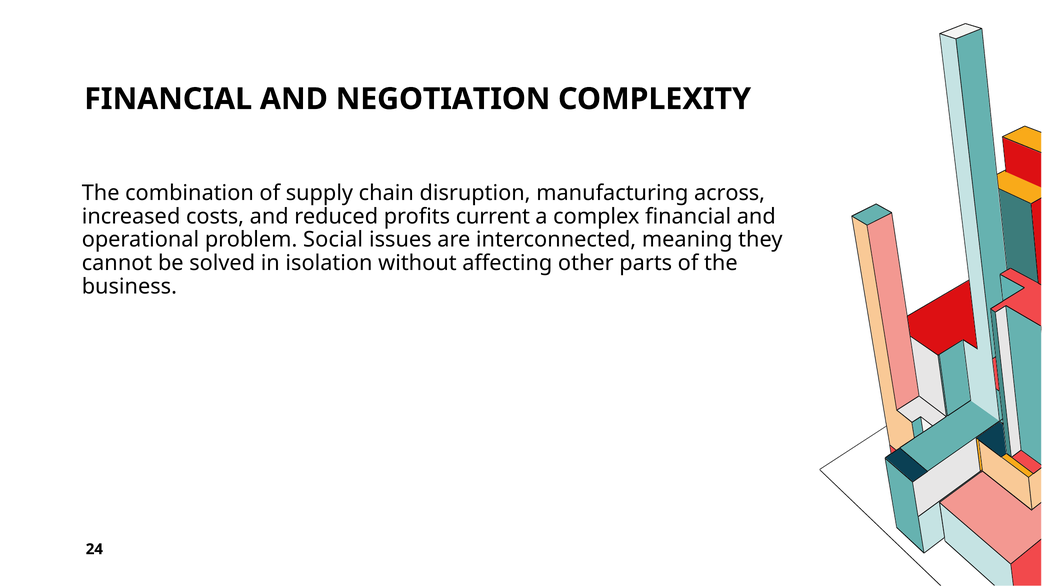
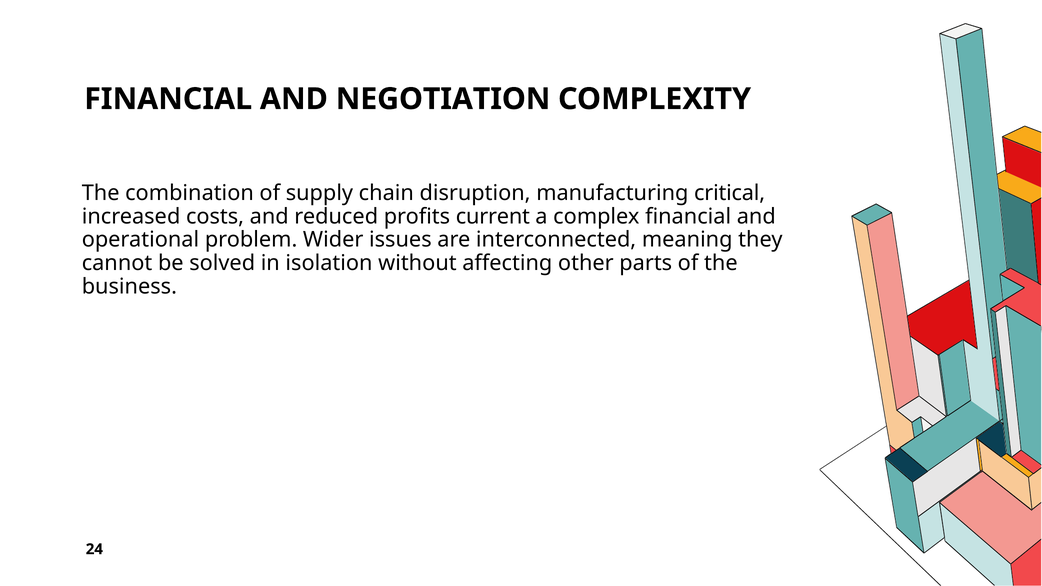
across: across -> critical
Social: Social -> Wider
